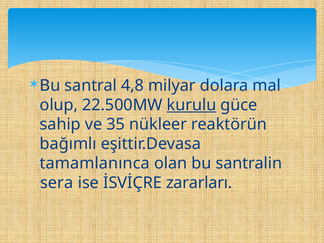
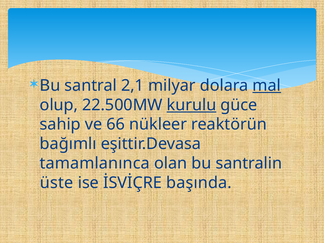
4,8: 4,8 -> 2,1
mal underline: none -> present
35: 35 -> 66
sera: sera -> üste
zararları: zararları -> başında
